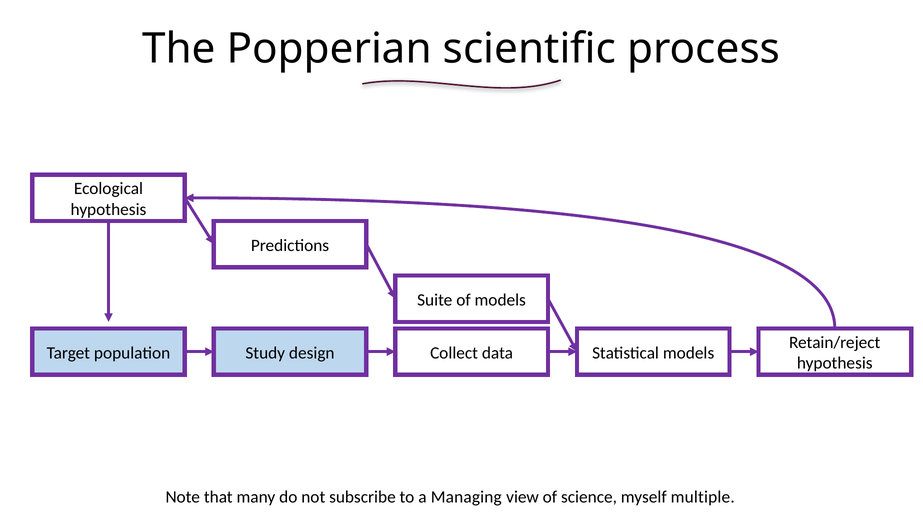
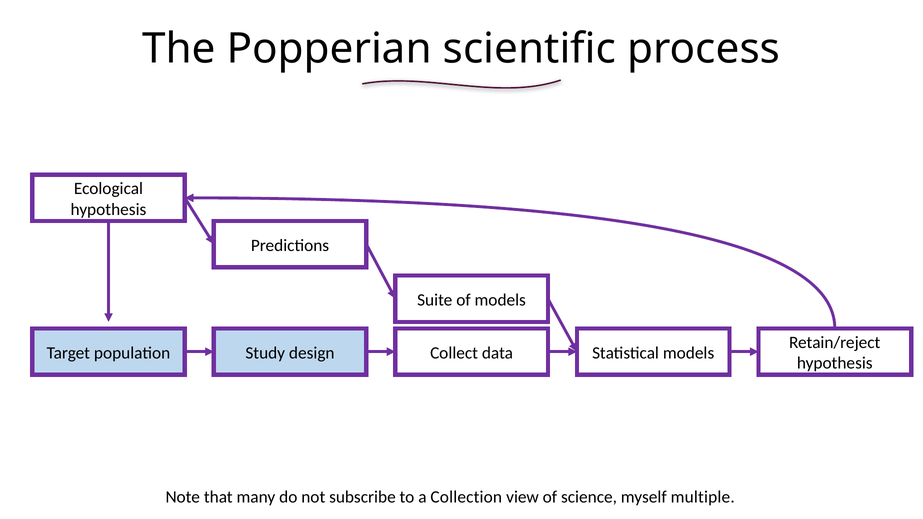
Managing: Managing -> Collection
